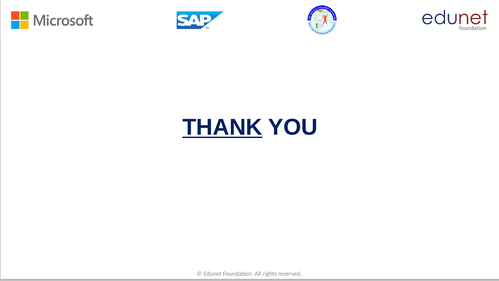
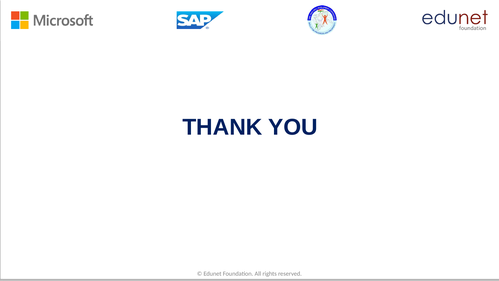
THANK underline: present -> none
